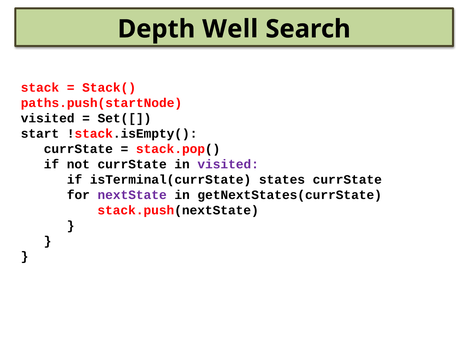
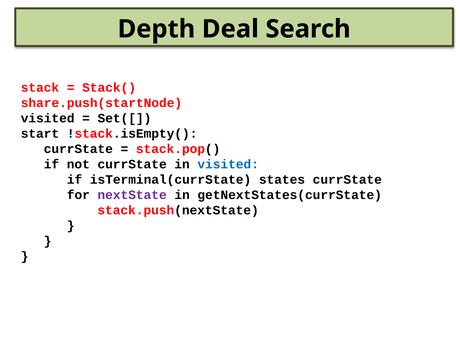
Well: Well -> Deal
paths.push(startNode: paths.push(startNode -> share.push(startNode
visited at (228, 164) colour: purple -> blue
